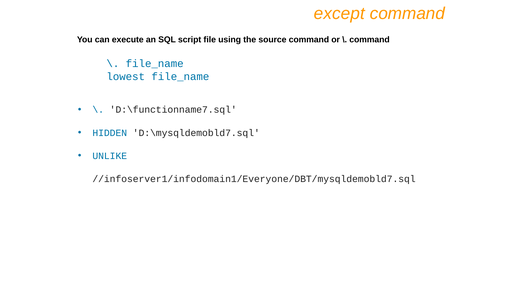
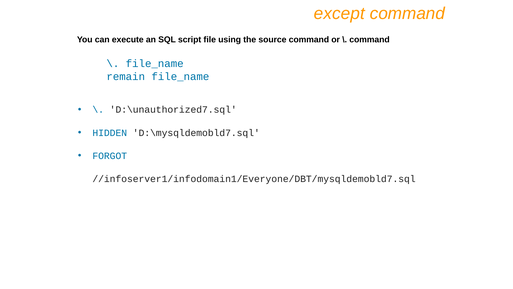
lowest: lowest -> remain
D:\functionname7.sql: D:\functionname7.sql -> D:\unauthorized7.sql
UNLIKE: UNLIKE -> FORGOT
